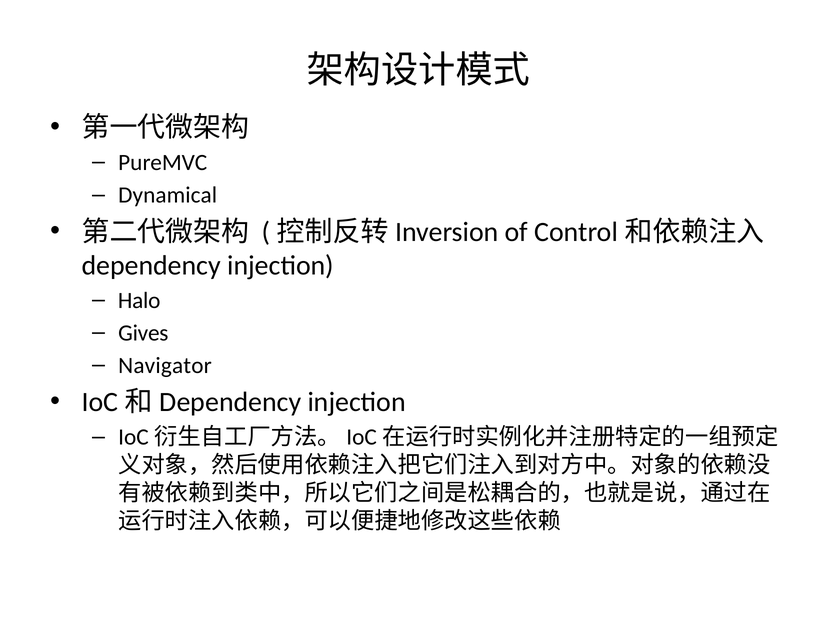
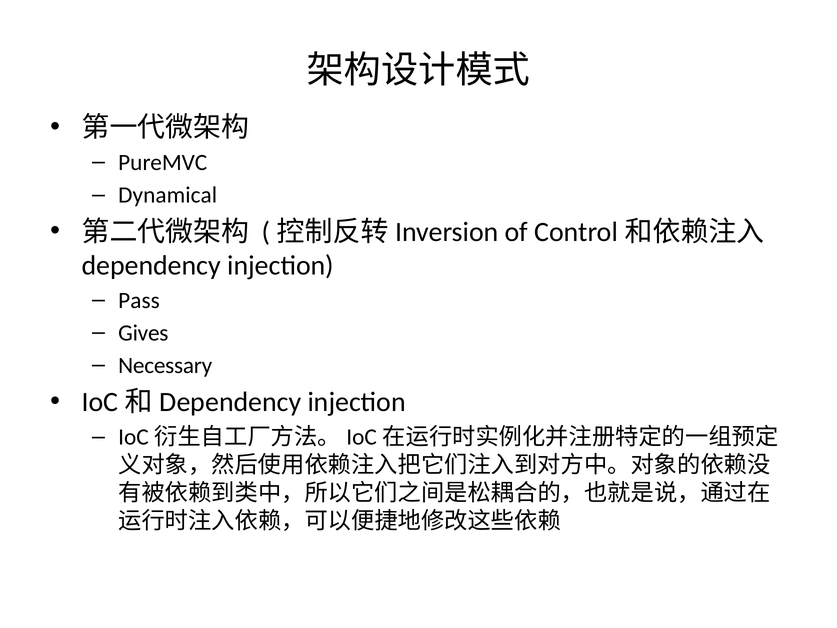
Halo: Halo -> Pass
Navigator: Navigator -> Necessary
